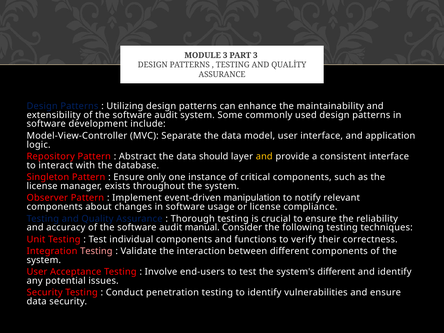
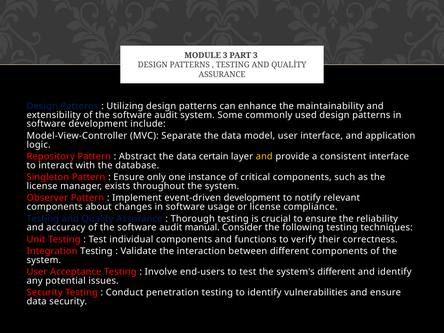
should: should -> certain
event-driven manipulation: manipulation -> development
Testing at (96, 251) colour: pink -> white
